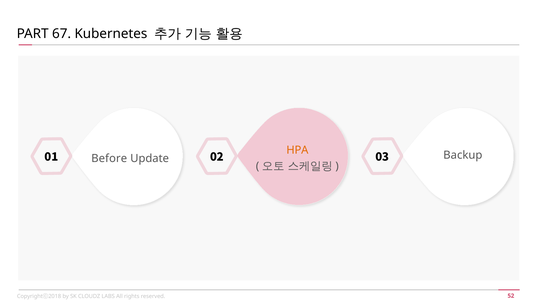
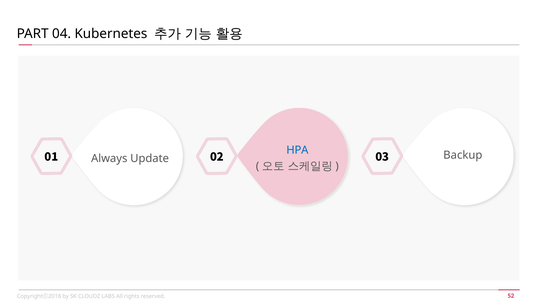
67: 67 -> 04
HPA colour: orange -> blue
Before: Before -> Always
